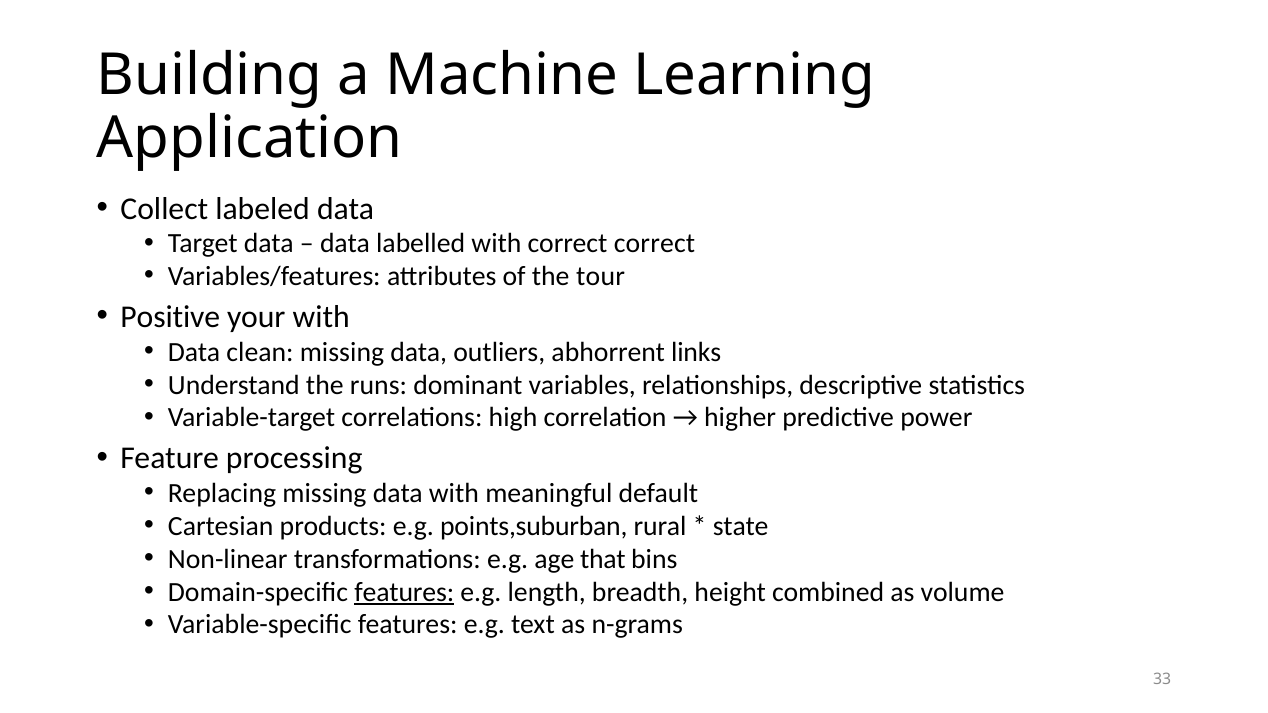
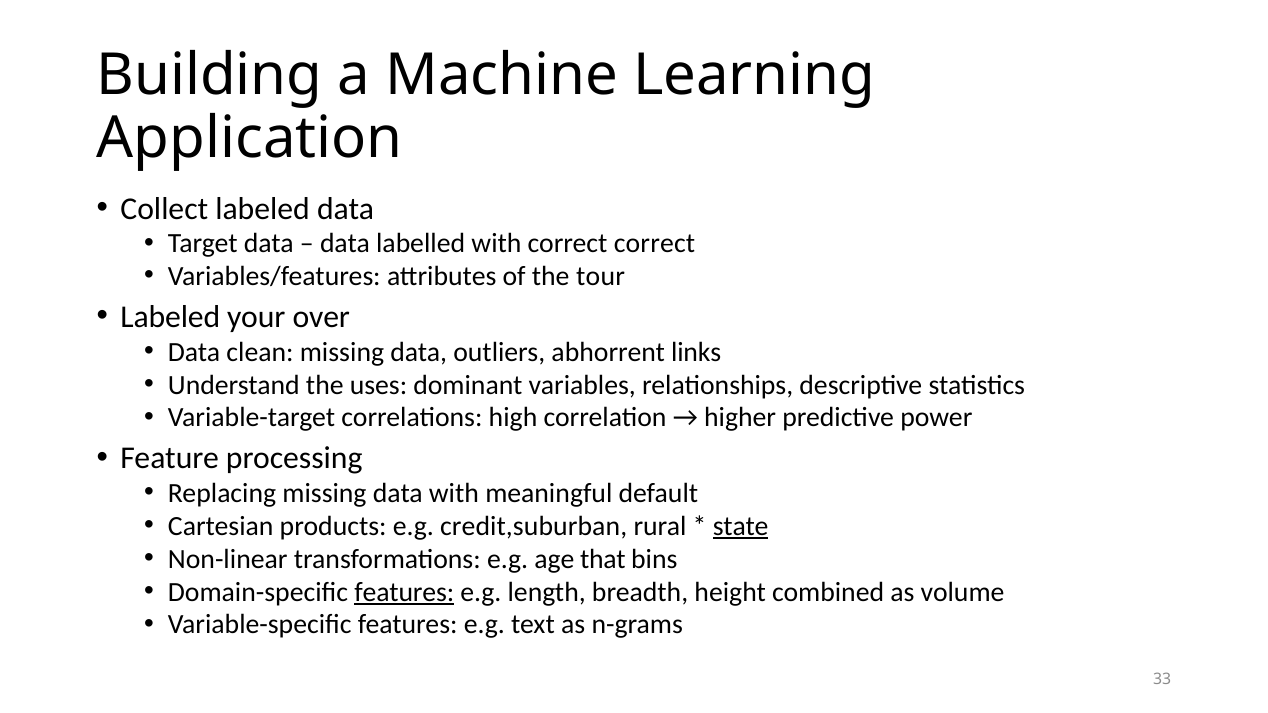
Positive at (170, 317): Positive -> Labeled
your with: with -> over
runs: runs -> uses
points,suburban: points,suburban -> credit,suburban
state underline: none -> present
